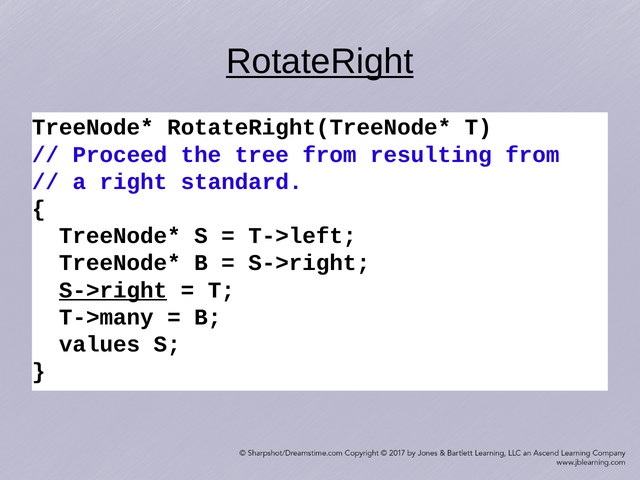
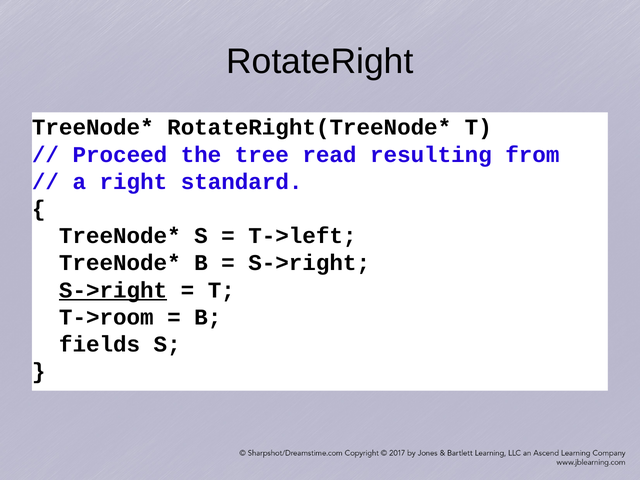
RotateRight underline: present -> none
tree from: from -> read
T->many: T->many -> T->room
values: values -> fields
